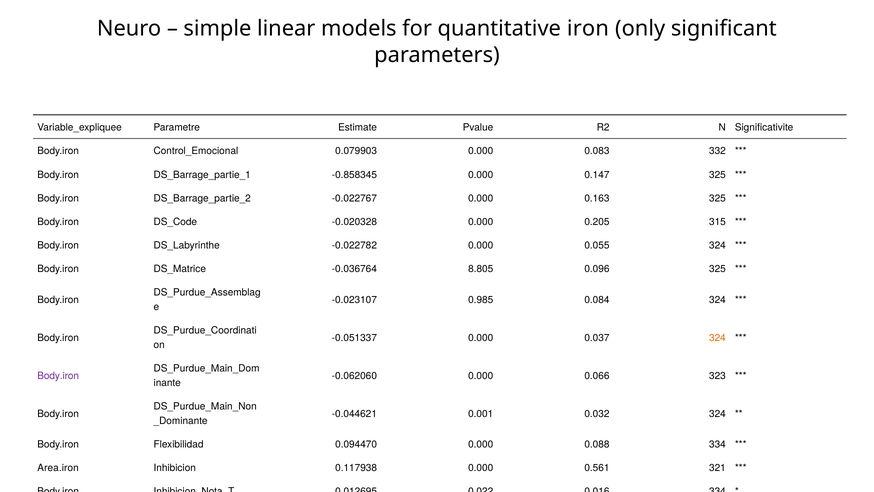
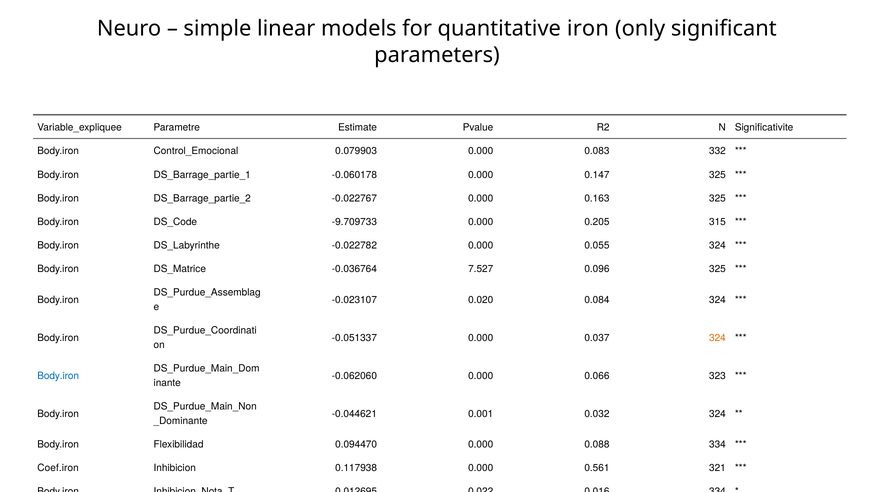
-0.858345: -0.858345 -> -0.060178
-0.020328: -0.020328 -> -9.709733
8.805: 8.805 -> 7.527
-0.023107 0.985: 0.985 -> 0.020
Body.iron at (58, 375) colour: purple -> blue
Area.iron: Area.iron -> Coef.iron
